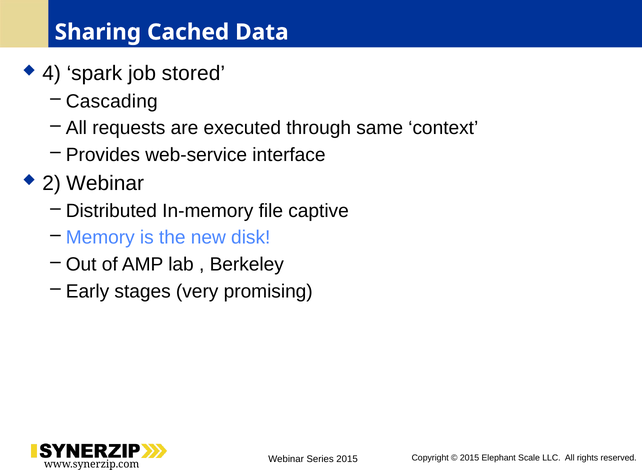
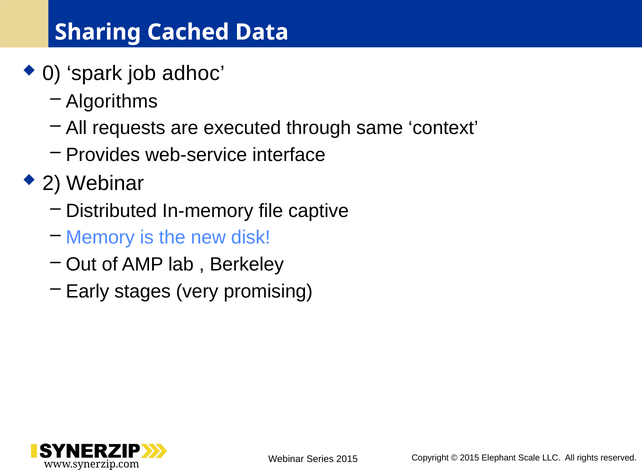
4: 4 -> 0
stored: stored -> adhoc
Cascading: Cascading -> Algorithms
